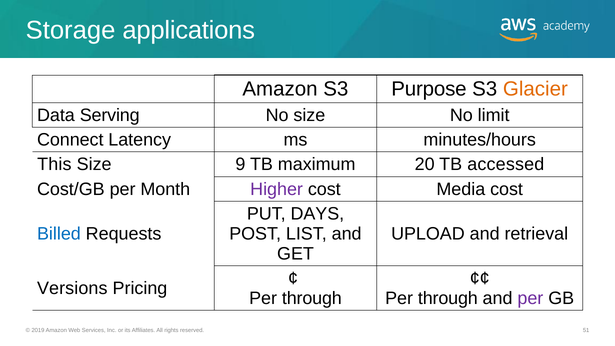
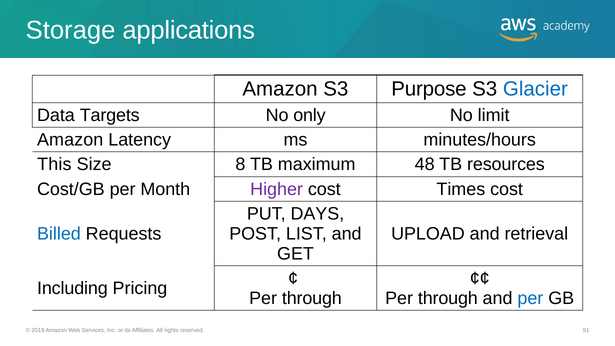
Glacier colour: orange -> blue
Serving: Serving -> Targets
No size: size -> only
Connect at (70, 140): Connect -> Amazon
9: 9 -> 8
20: 20 -> 48
accessed: accessed -> resources
Media: Media -> Times
Versions: Versions -> Including
per at (530, 298) colour: purple -> blue
